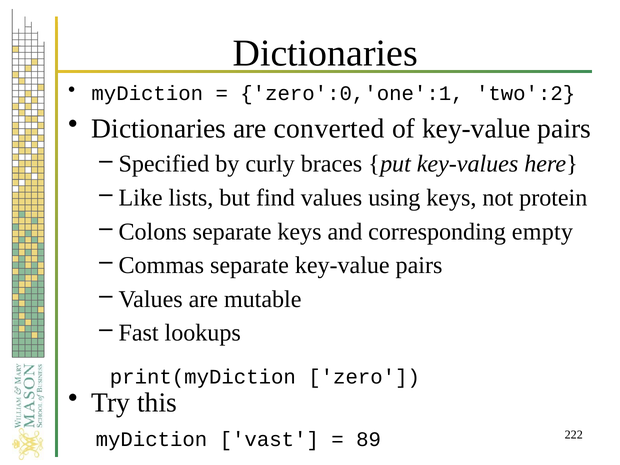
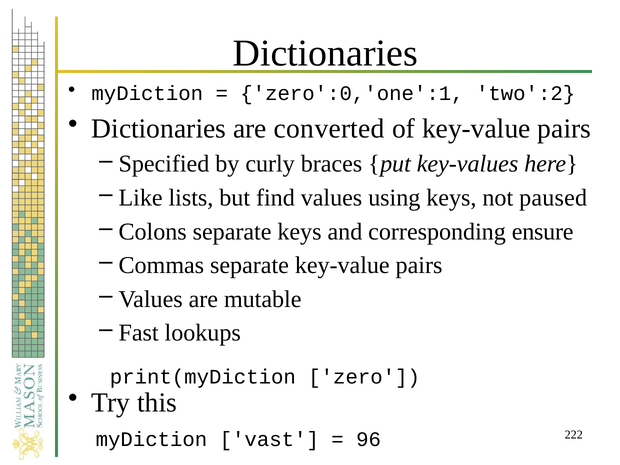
protein: protein -> paused
empty: empty -> ensure
89: 89 -> 96
